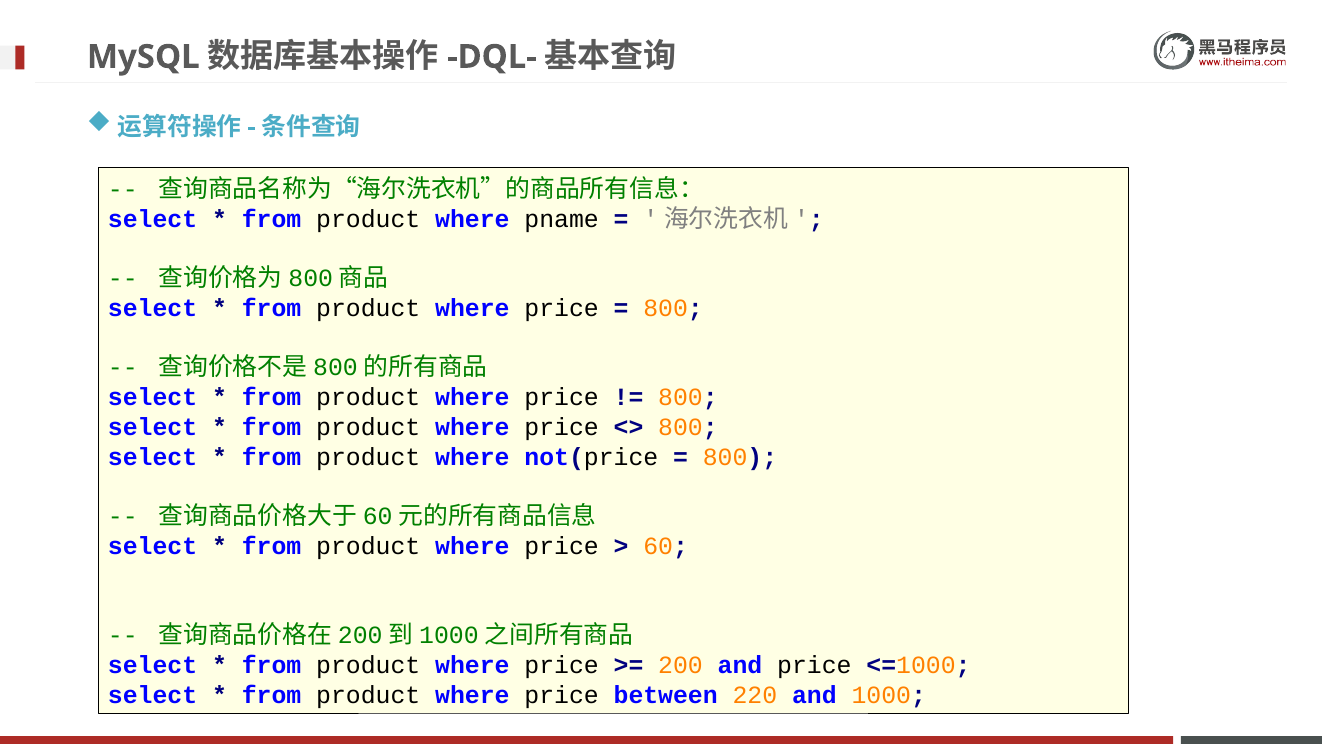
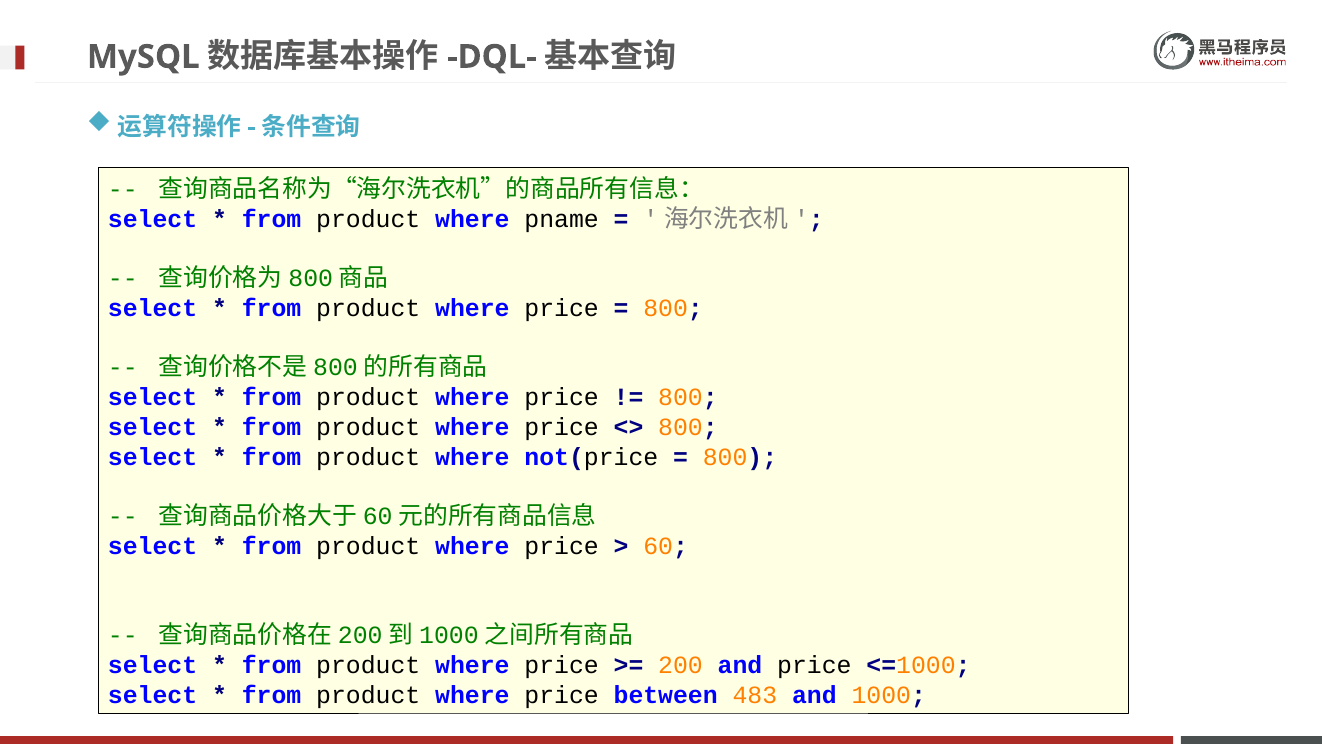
220: 220 -> 483
